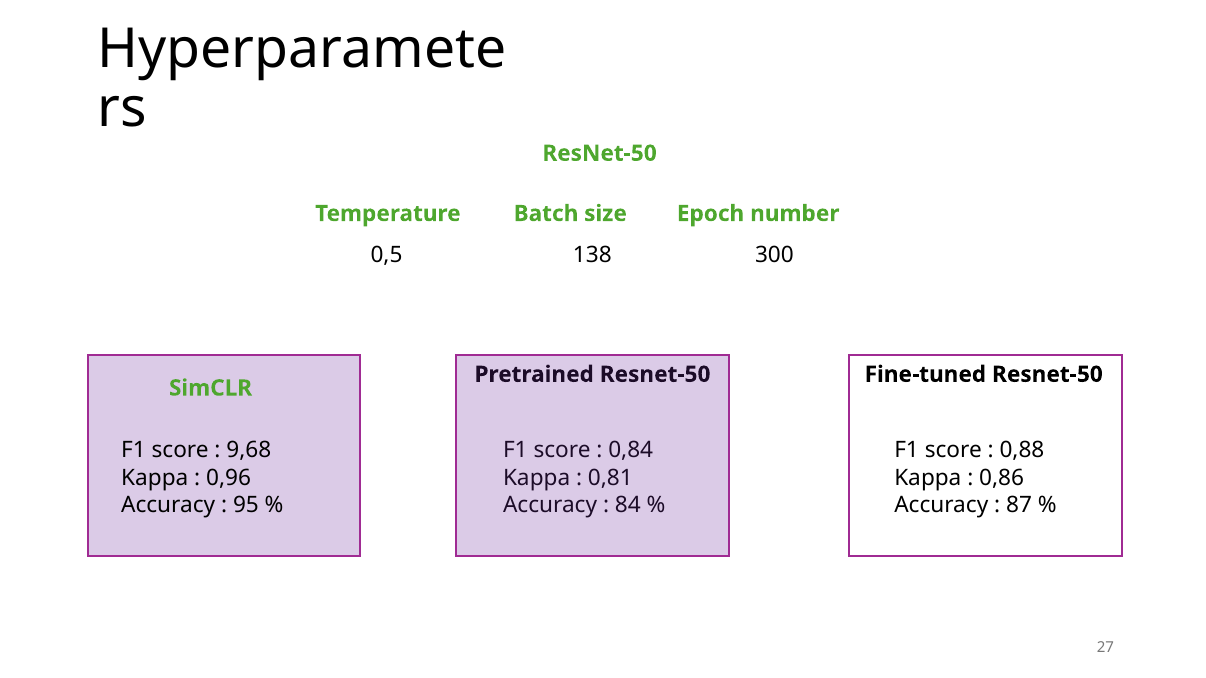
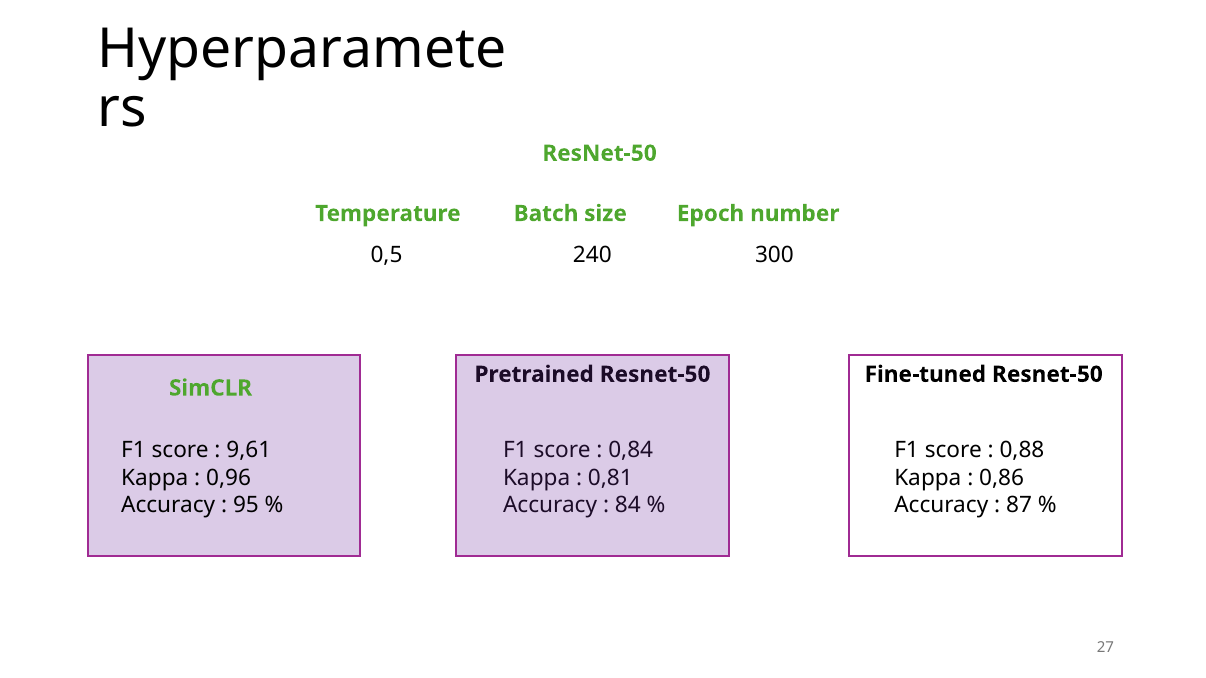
138: 138 -> 240
9,68: 9,68 -> 9,61
